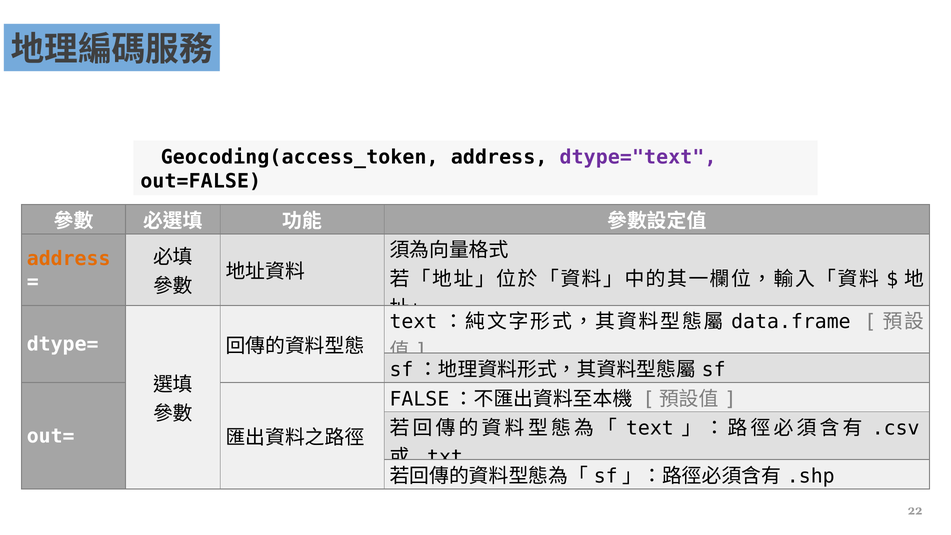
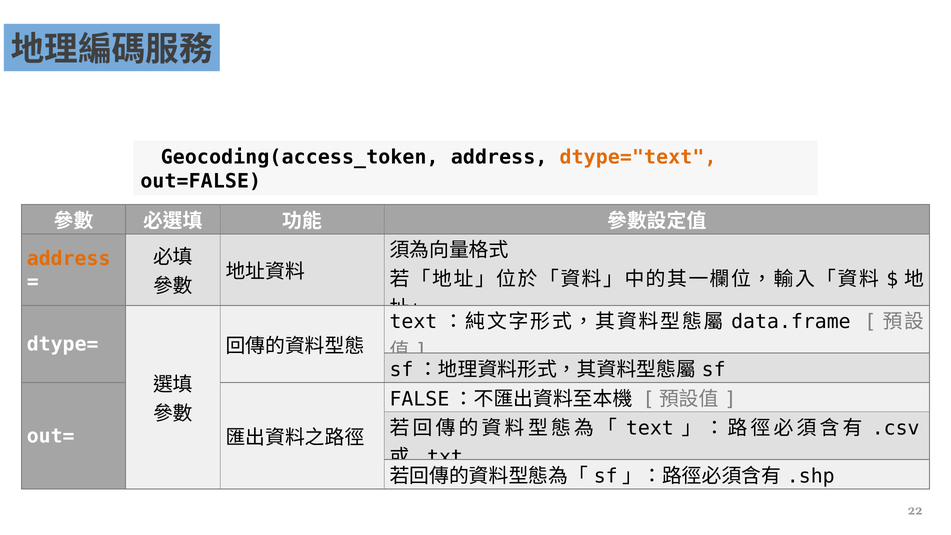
dtype="text colour: purple -> orange
